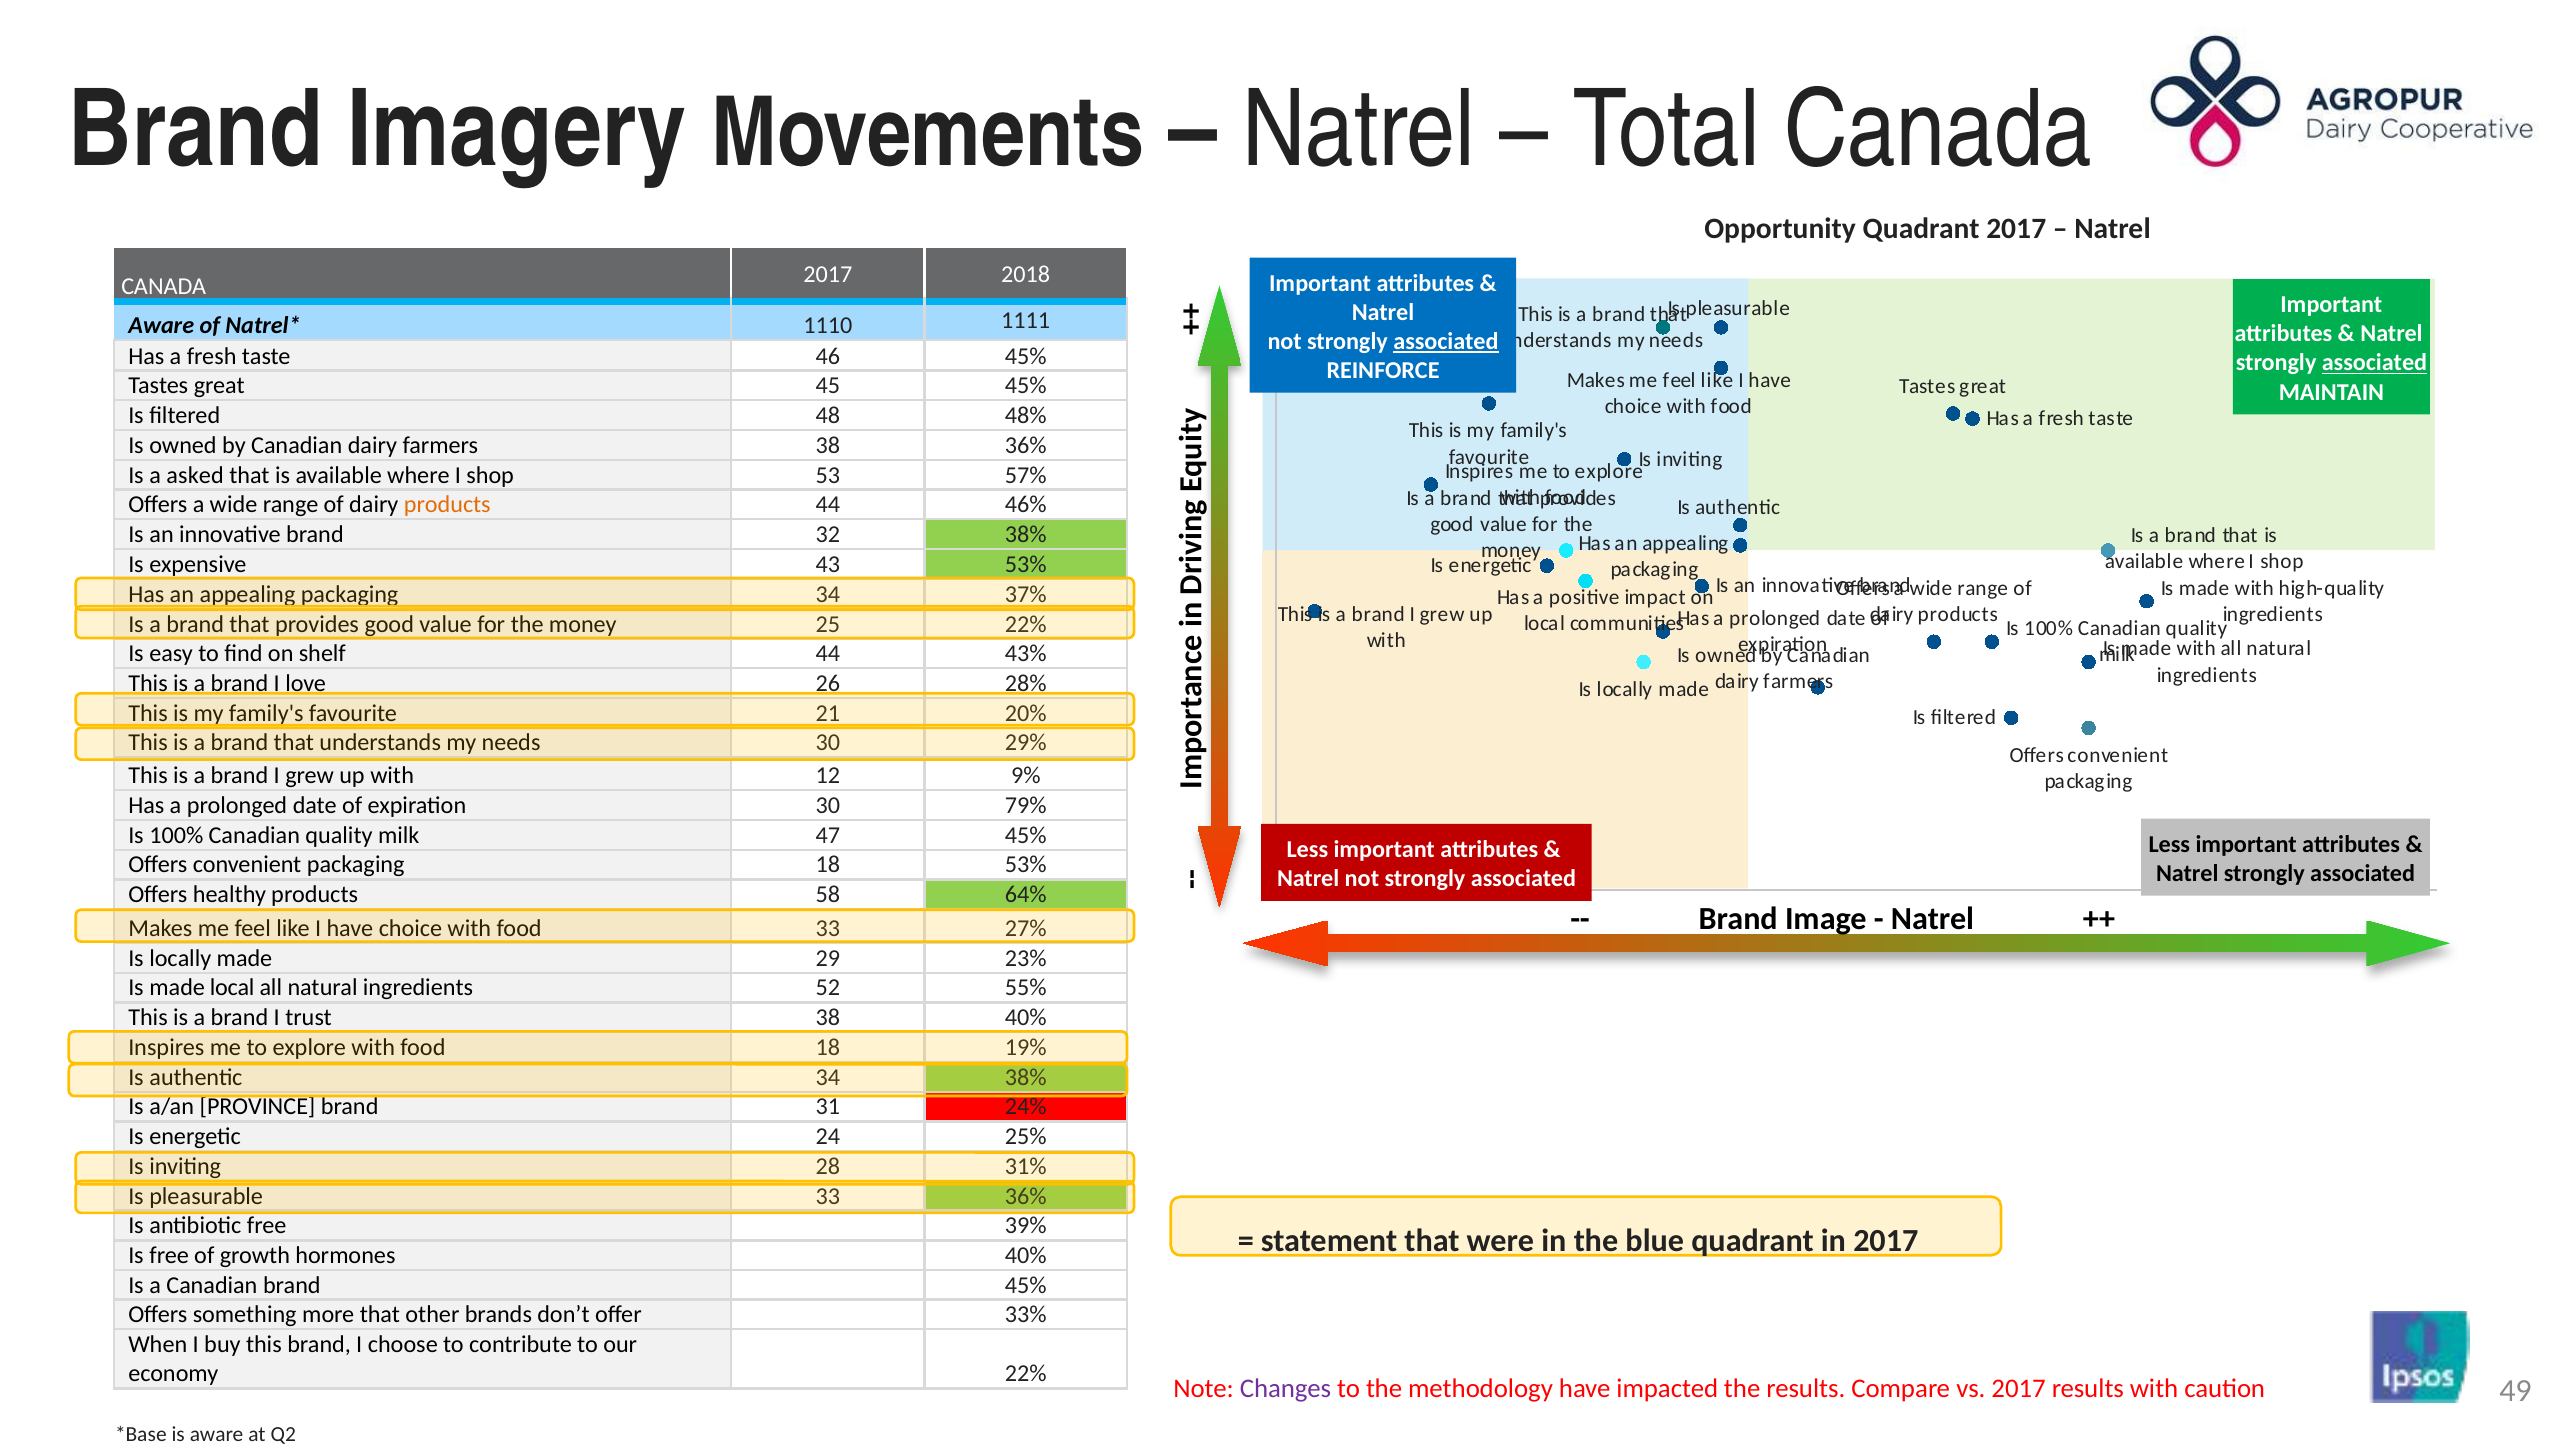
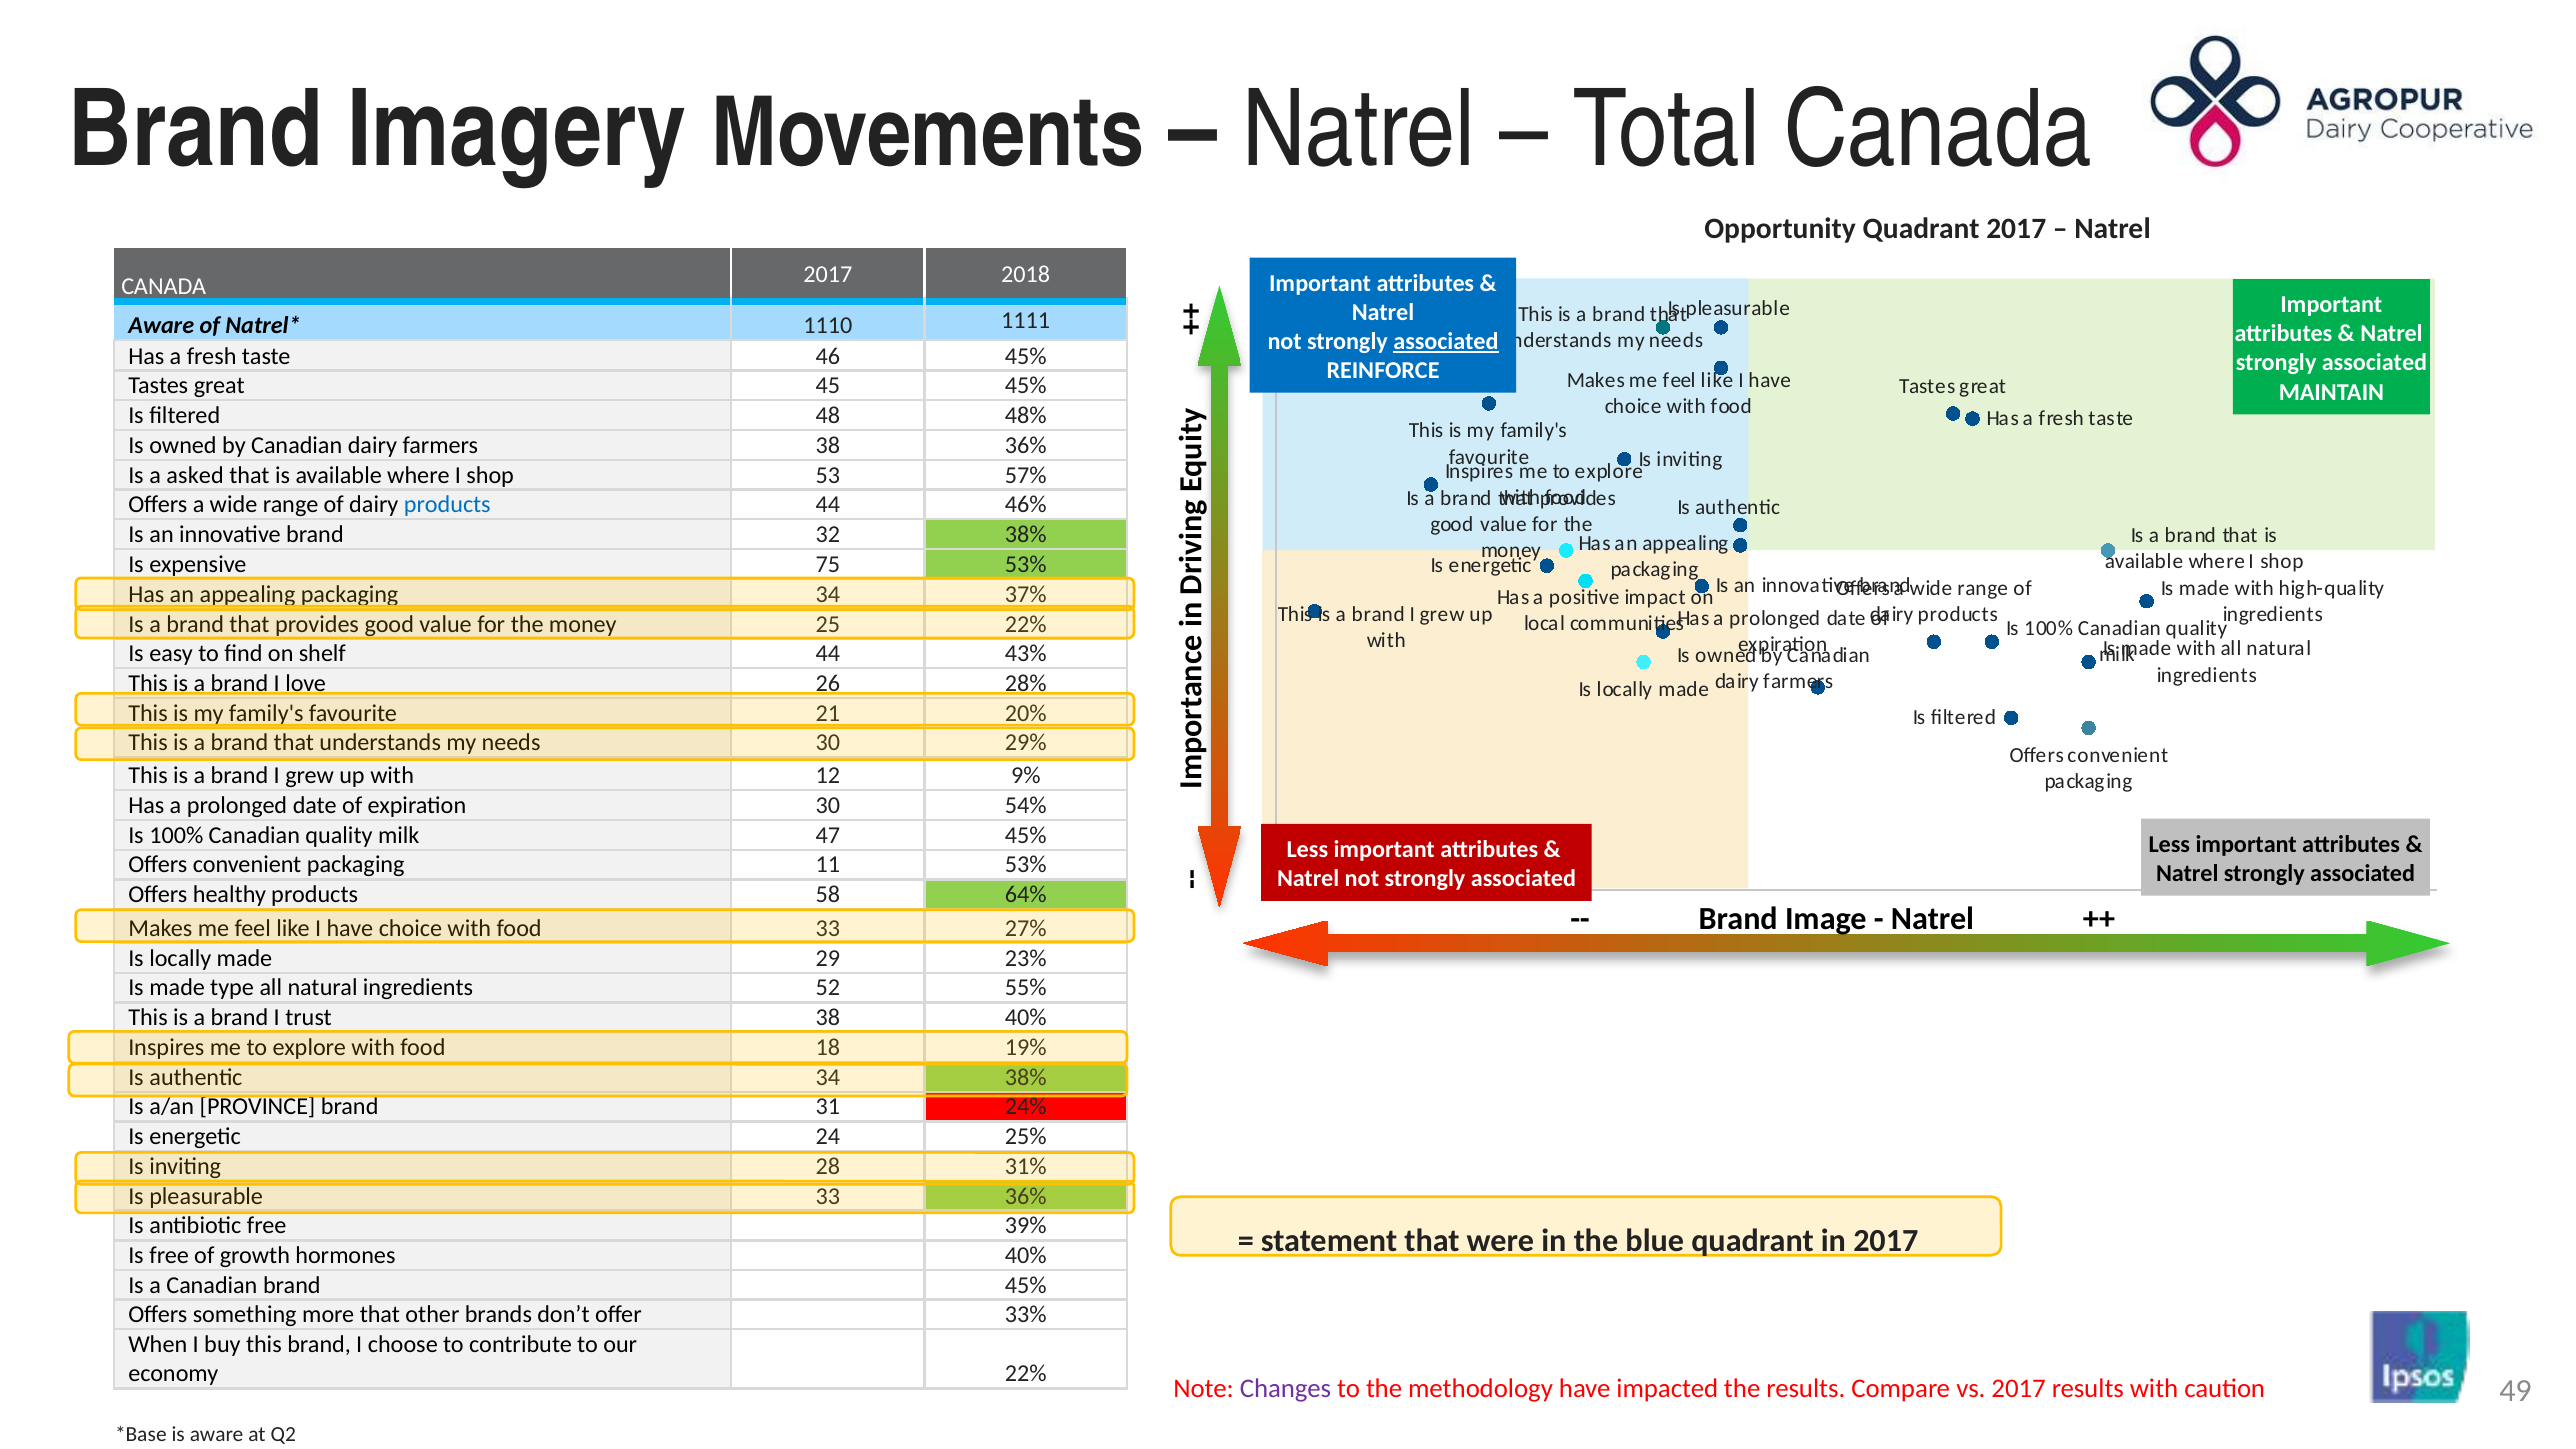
associated at (2374, 363) underline: present -> none
products at (447, 505) colour: orange -> blue
43: 43 -> 75
79%: 79% -> 54%
packaging 18: 18 -> 11
made local: local -> type
